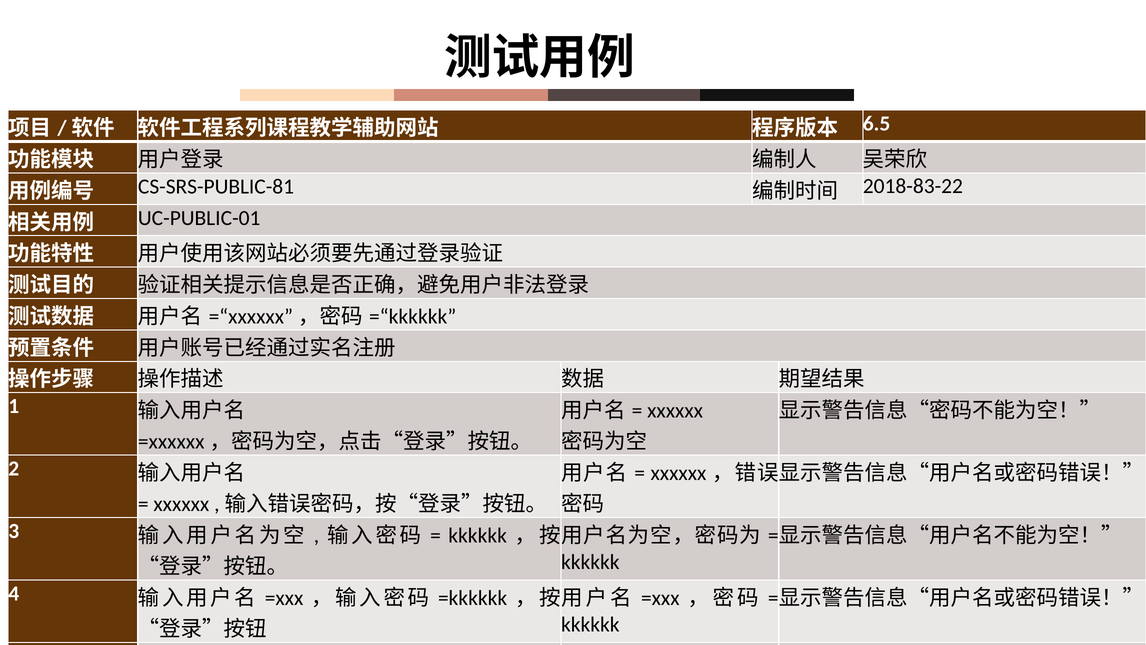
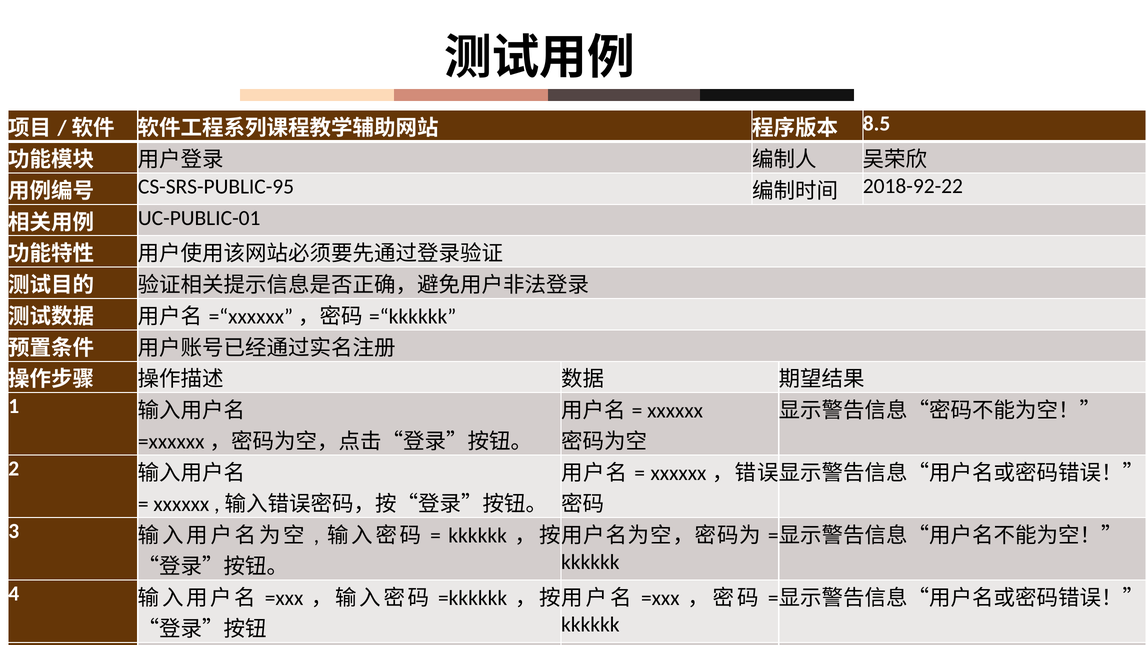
6.5: 6.5 -> 8.5
CS-SRS-PUBLIC-81: CS-SRS-PUBLIC-81 -> CS-SRS-PUBLIC-95
2018-83-22: 2018-83-22 -> 2018-92-22
